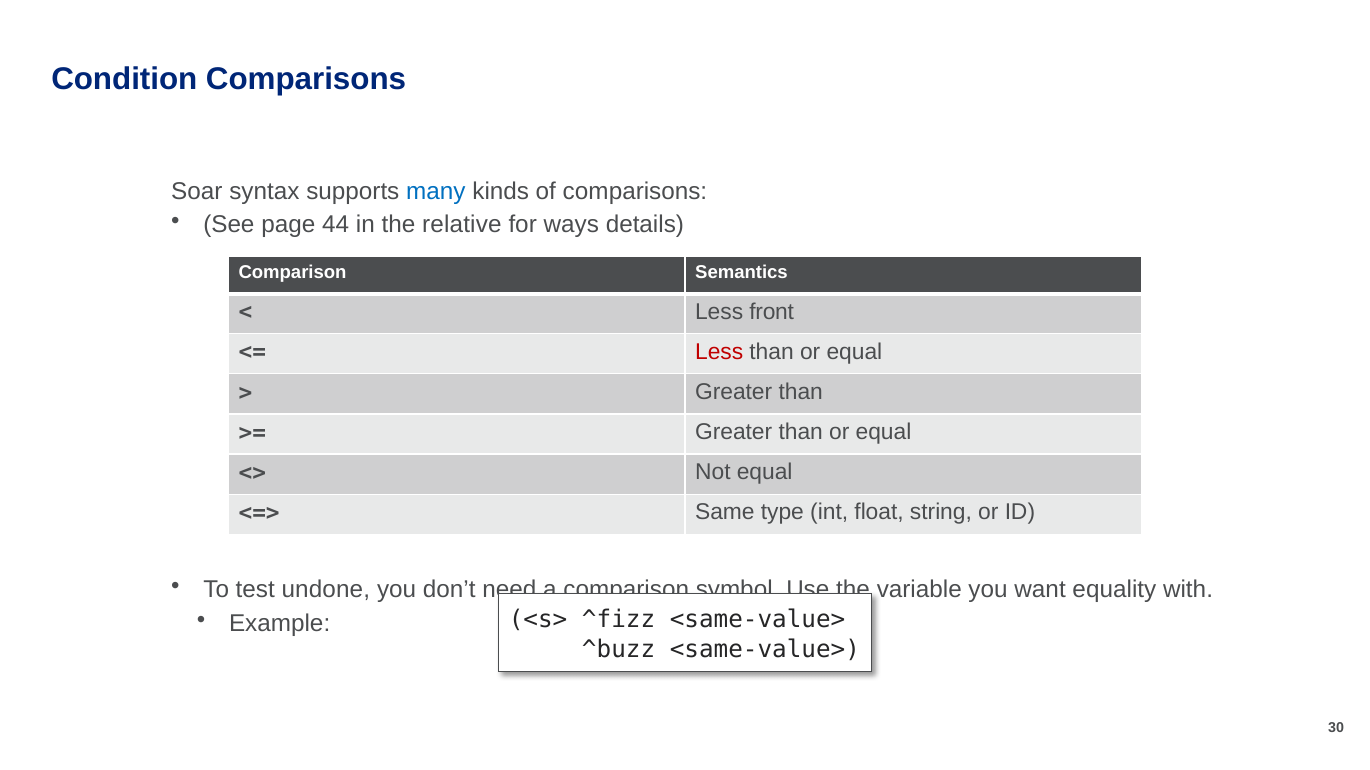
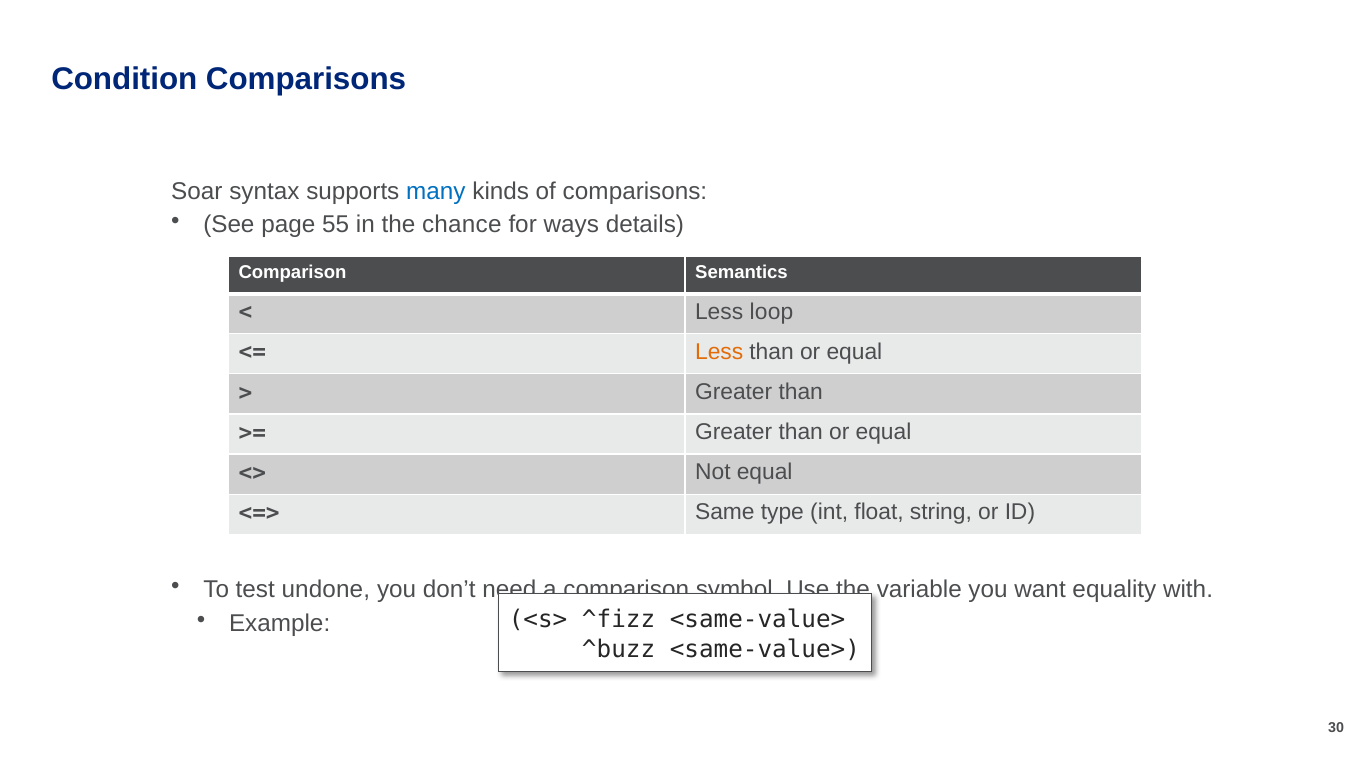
44: 44 -> 55
relative: relative -> chance
front: front -> loop
Less at (719, 352) colour: red -> orange
